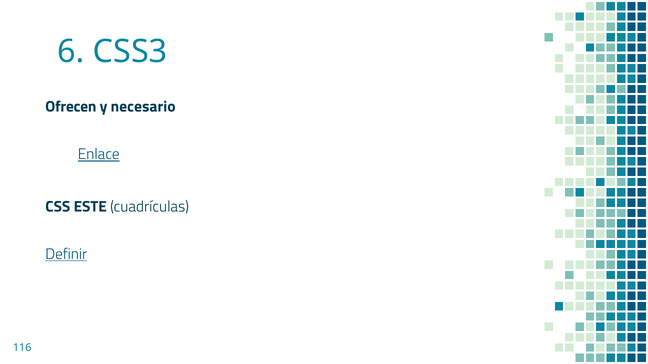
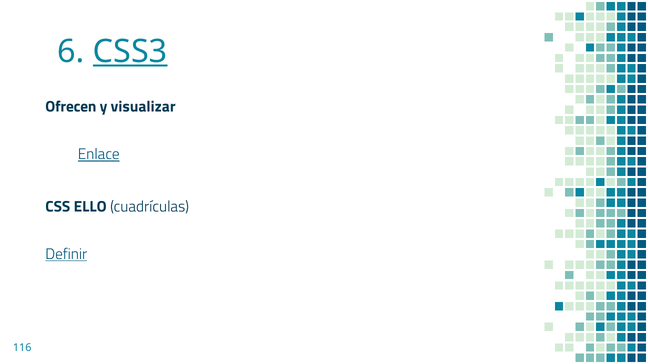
CSS3 underline: none -> present
necesario: necesario -> visualizar
ESTE: ESTE -> ELLO
